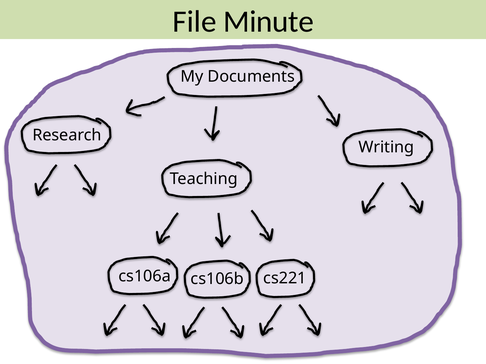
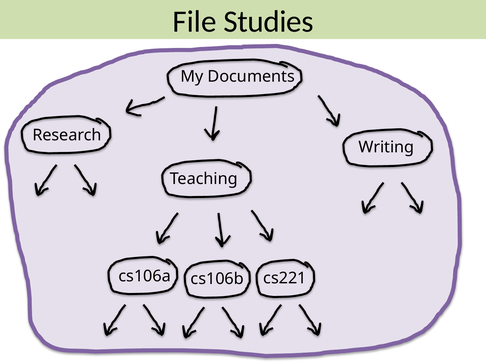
Minute: Minute -> Studies
